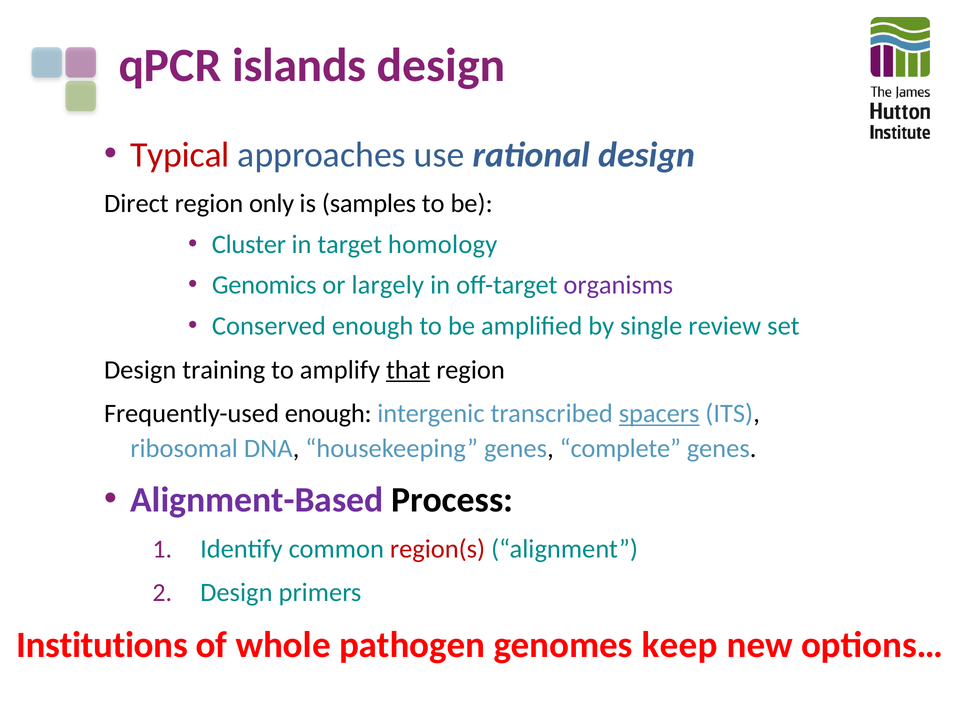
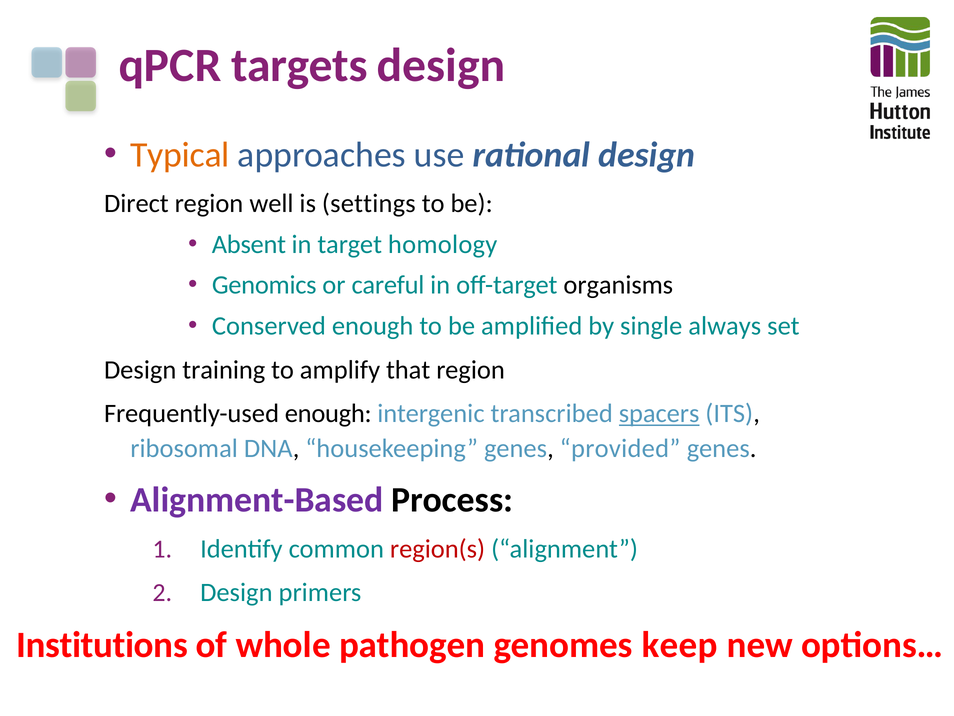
islands: islands -> targets
Typical colour: red -> orange
only: only -> well
samples: samples -> settings
Cluster: Cluster -> Absent
largely: largely -> careful
organisms colour: purple -> black
review: review -> always
that underline: present -> none
complete: complete -> provided
